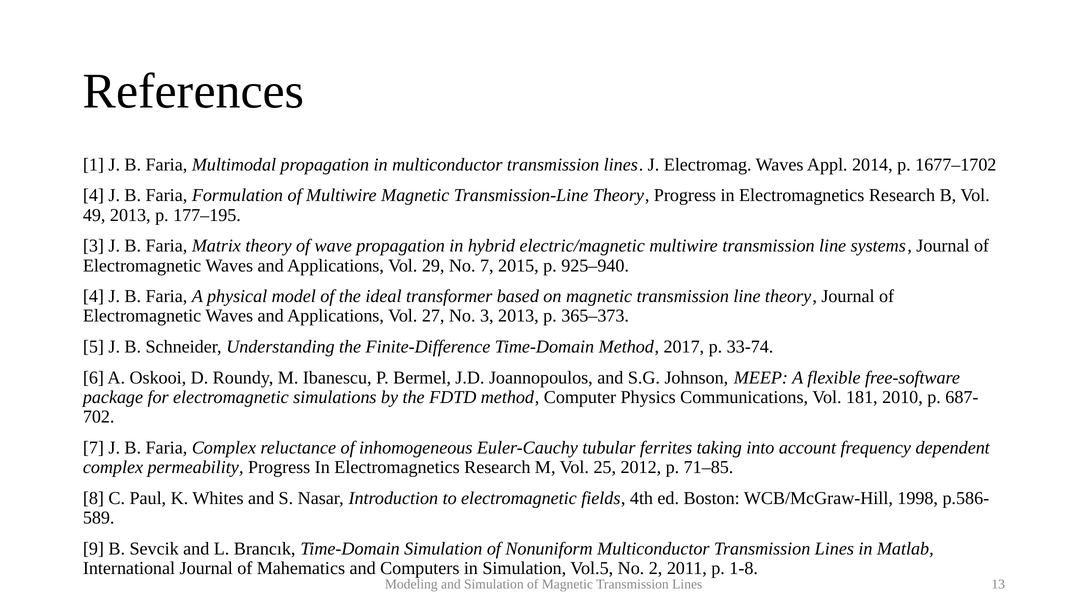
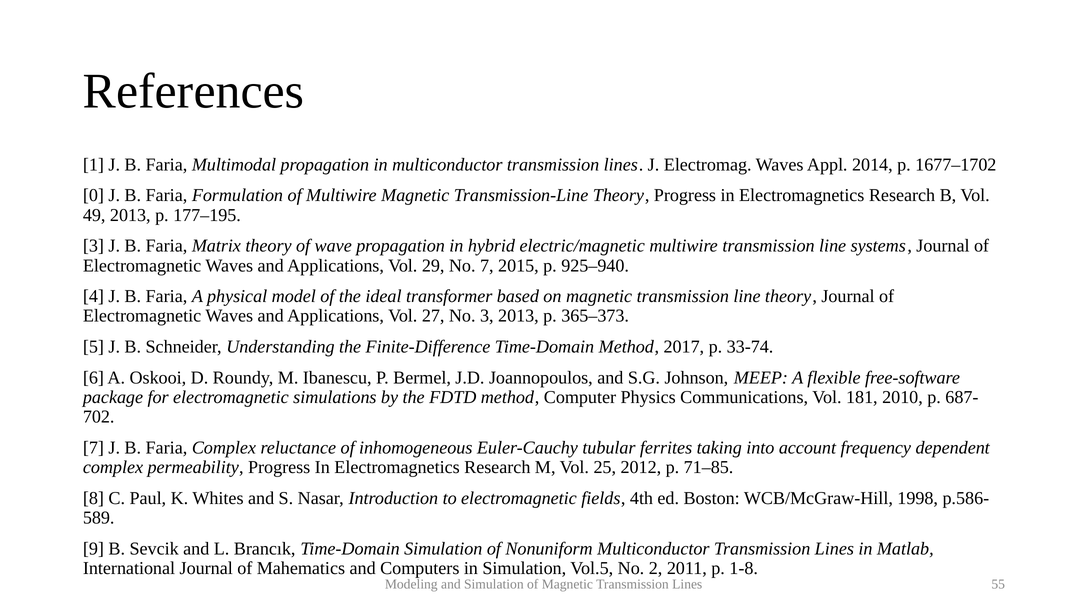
4 at (93, 196): 4 -> 0
13: 13 -> 55
